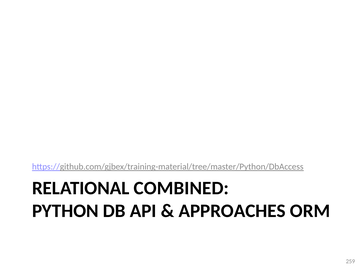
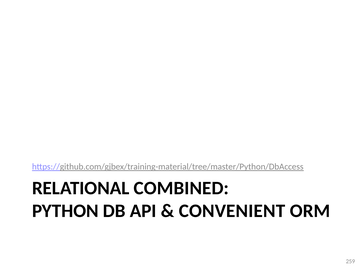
APPROACHES: APPROACHES -> CONVENIENT
